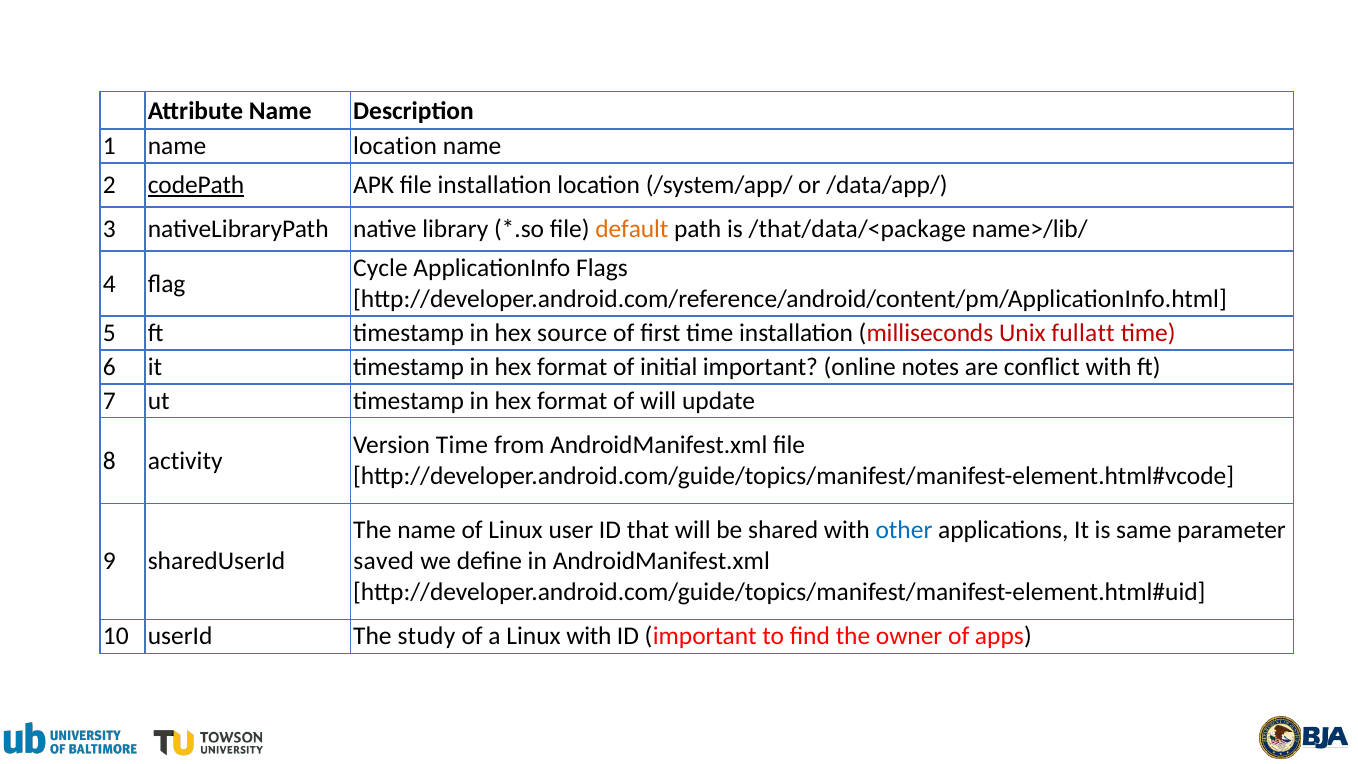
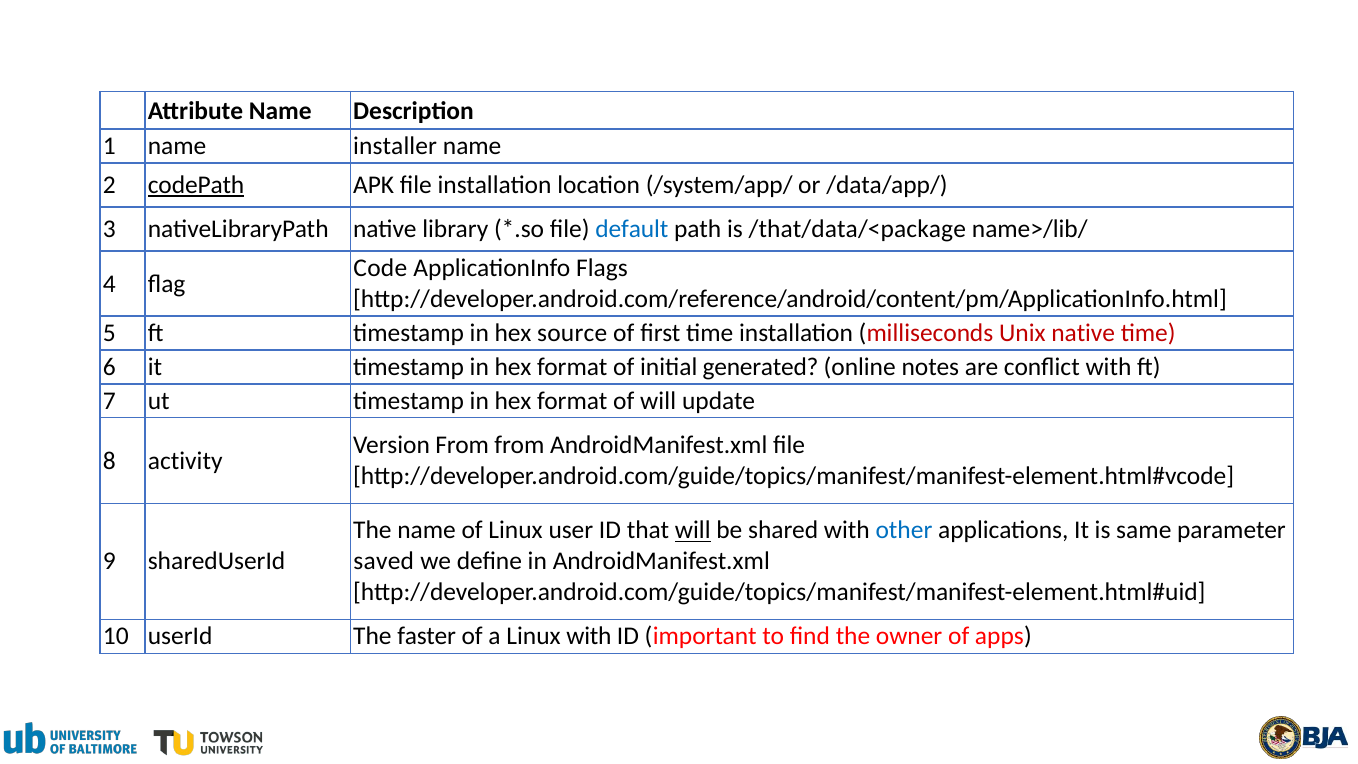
name location: location -> installer
default colour: orange -> blue
Cycle: Cycle -> Code
Unix fullatt: fullatt -> native
initial important: important -> generated
Version Time: Time -> From
will at (693, 530) underline: none -> present
study: study -> faster
